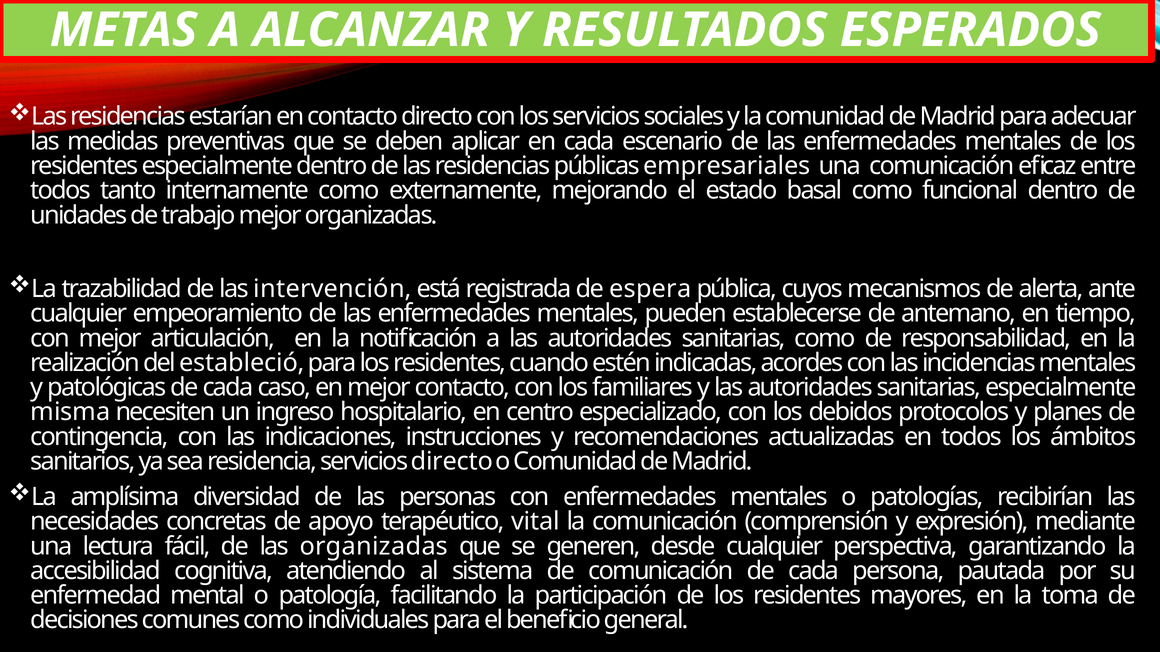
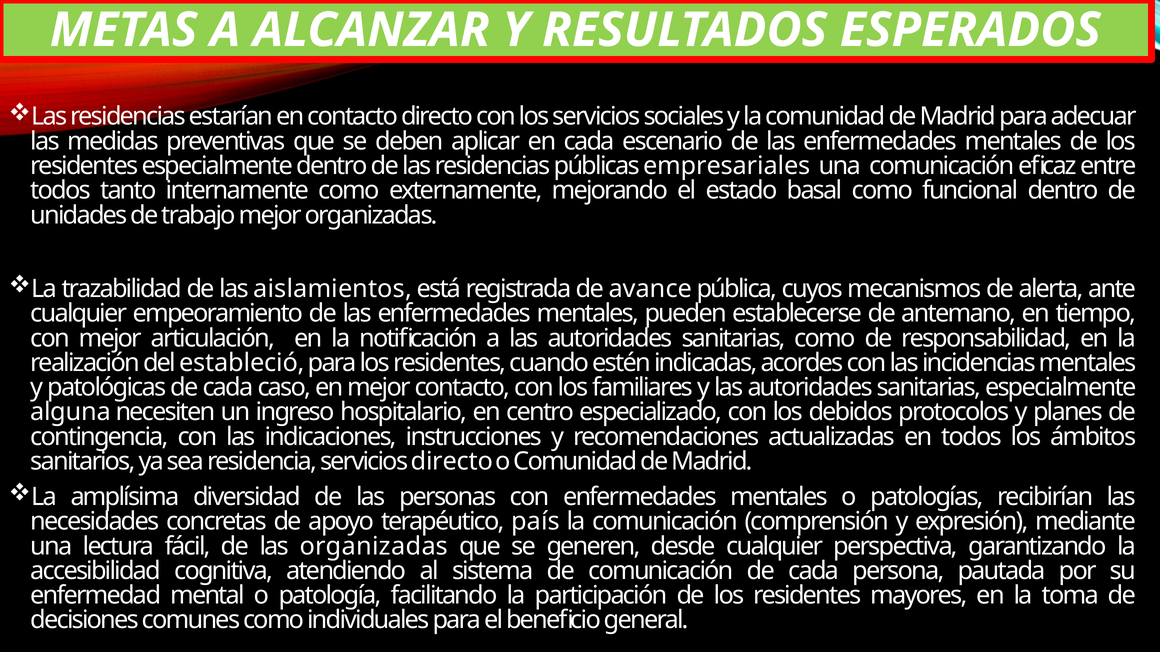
intervención: intervención -> aislamientos
espera: espera -> avance
misma: misma -> alguna
vital: vital -> país
